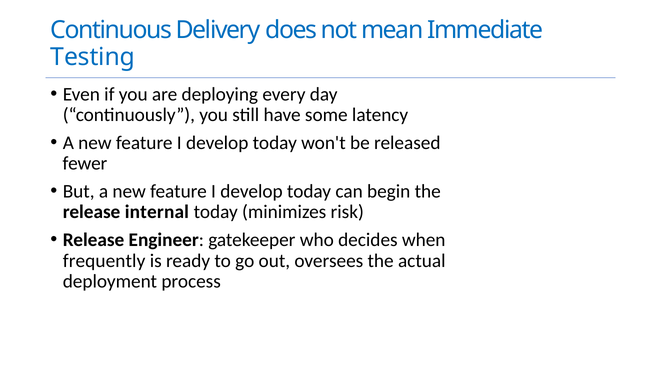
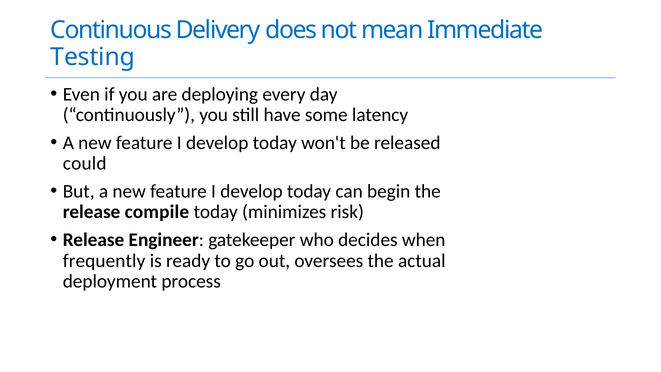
fewer: fewer -> could
internal: internal -> compile
